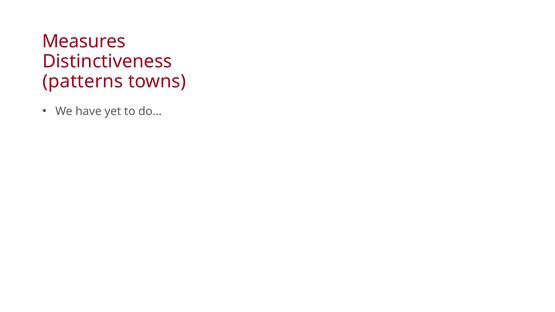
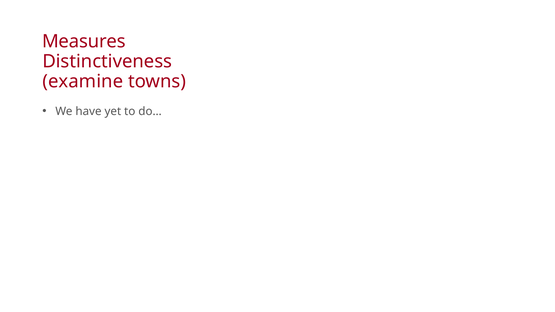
patterns: patterns -> examine
